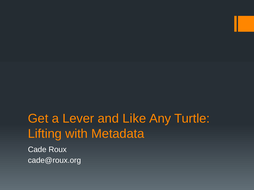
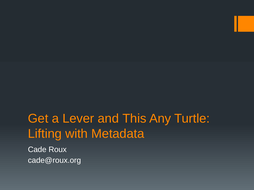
Like: Like -> This
